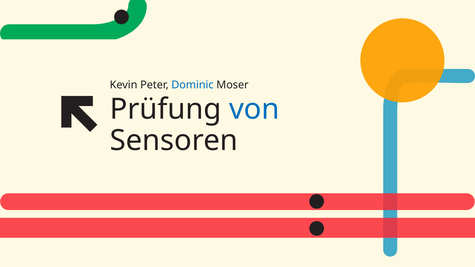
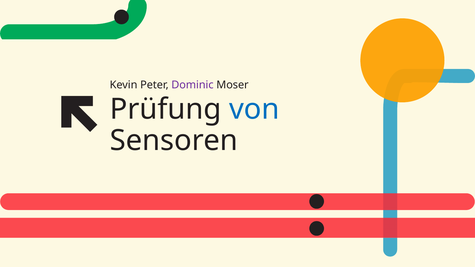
Dominic colour: blue -> purple
